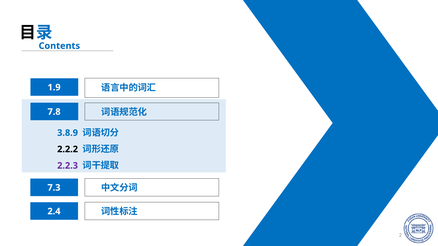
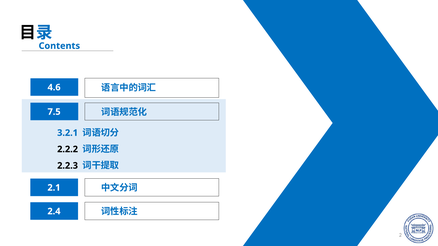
1.9: 1.9 -> 4.6
7.8: 7.8 -> 7.5
3.8.9: 3.8.9 -> 3.2.1
2.2.3 colour: purple -> black
7.3: 7.3 -> 2.1
